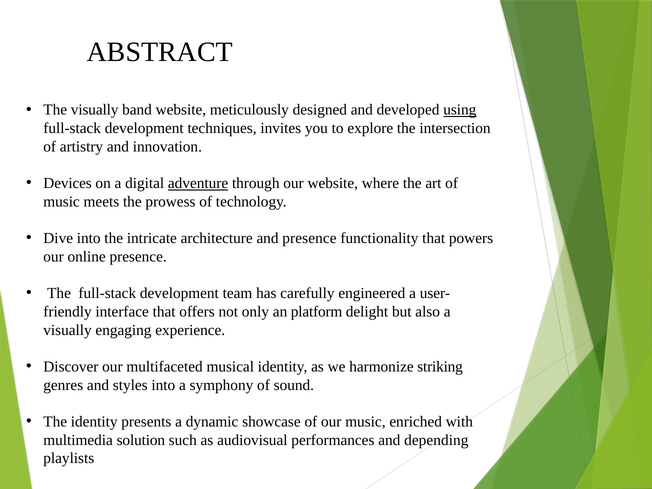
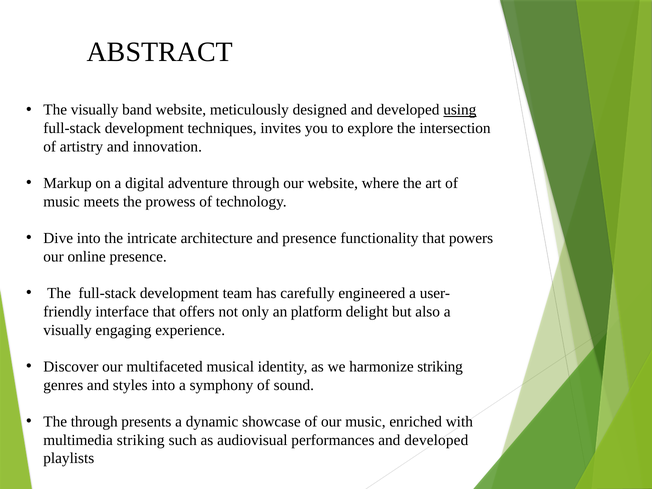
Devices: Devices -> Markup
adventure underline: present -> none
The identity: identity -> through
multimedia solution: solution -> striking
performances and depending: depending -> developed
